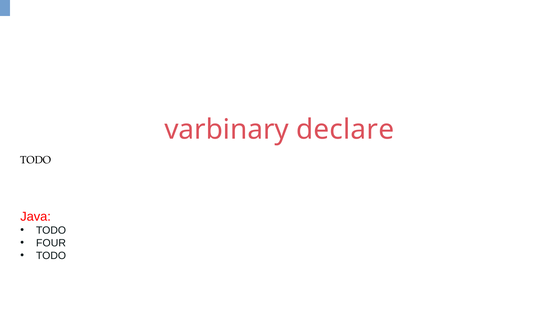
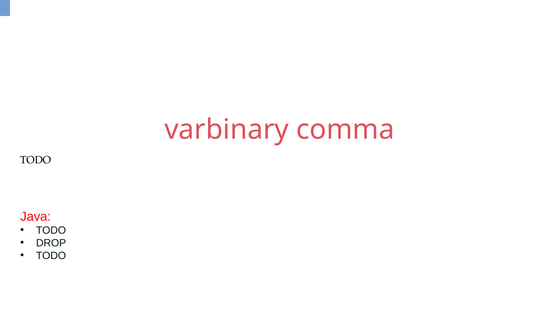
declare: declare -> comma
FOUR: FOUR -> DROP
